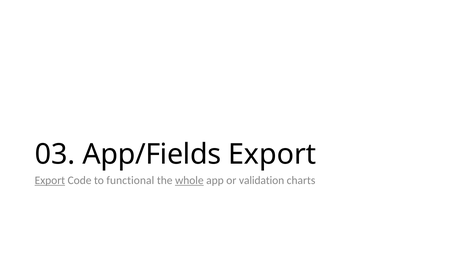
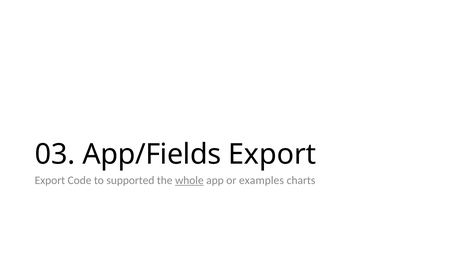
Export at (50, 180) underline: present -> none
functional: functional -> supported
validation: validation -> examples
